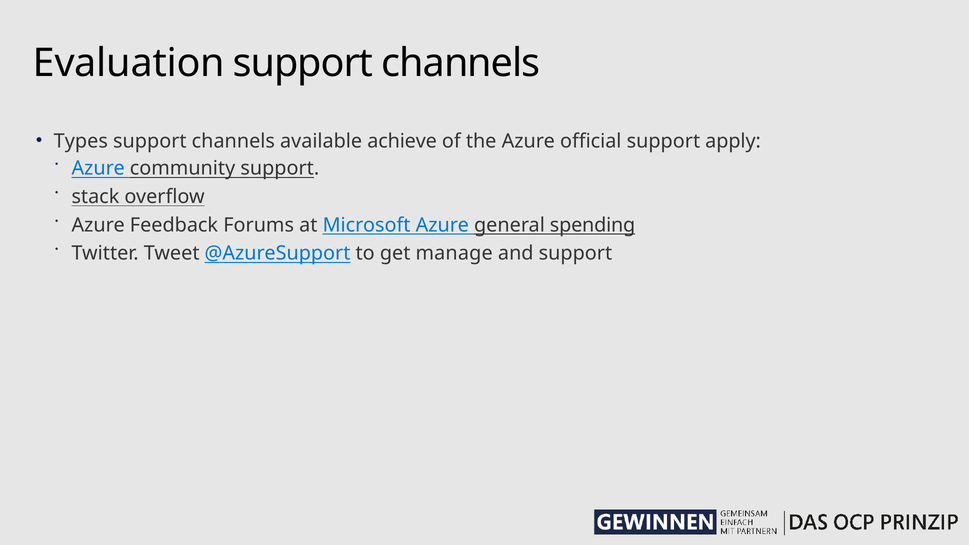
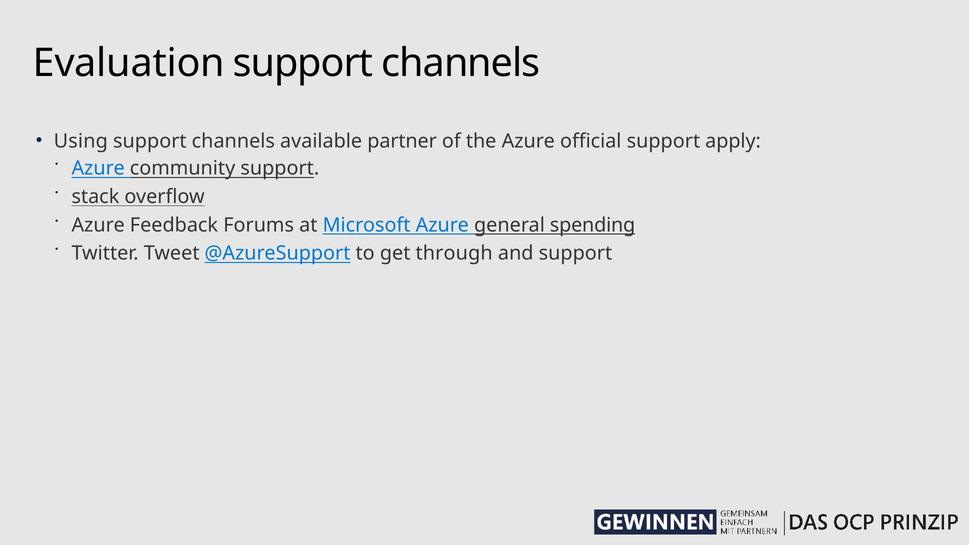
Types: Types -> Using
achieve: achieve -> partner
manage: manage -> through
